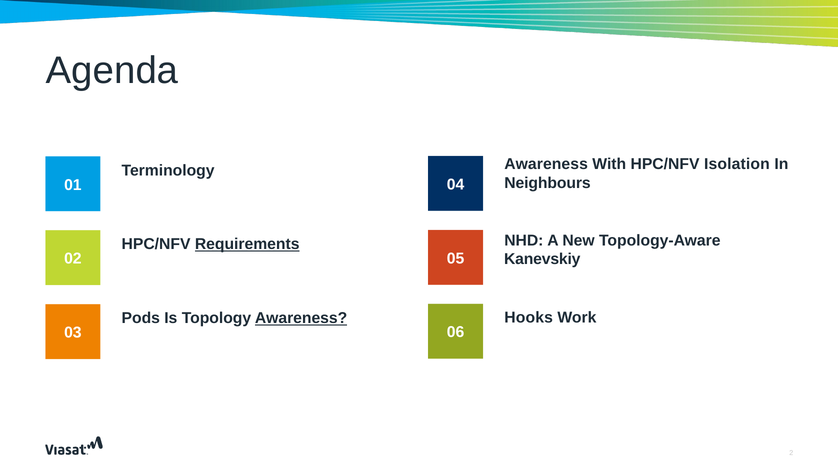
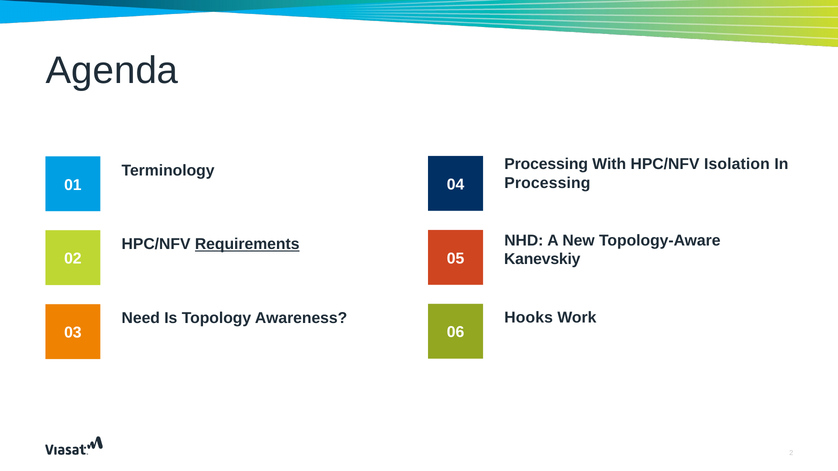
Awareness at (546, 164): Awareness -> Processing
Neighbours at (547, 183): Neighbours -> Processing
Pods: Pods -> Need
Awareness at (301, 319) underline: present -> none
